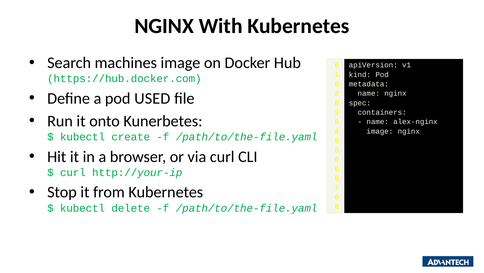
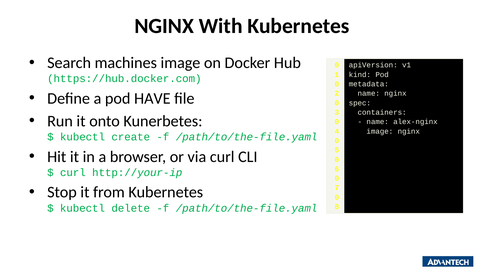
USED: USED -> HAVE
